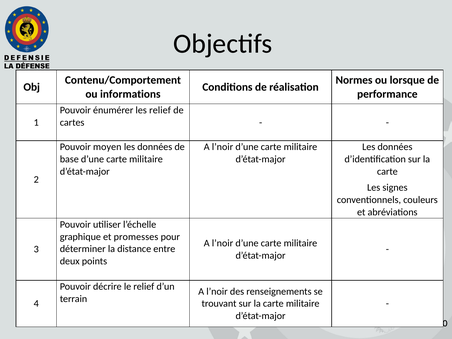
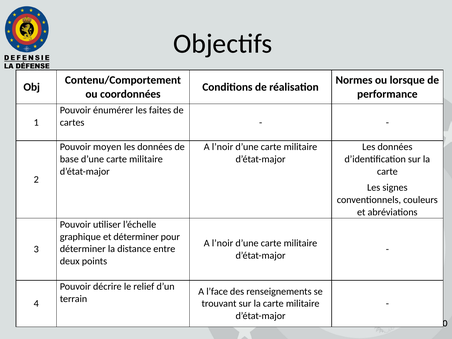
informations: informations -> coordonnées
les relief: relief -> faites
et promesses: promesses -> déterminer
l’noir at (217, 291): l’noir -> l’face
